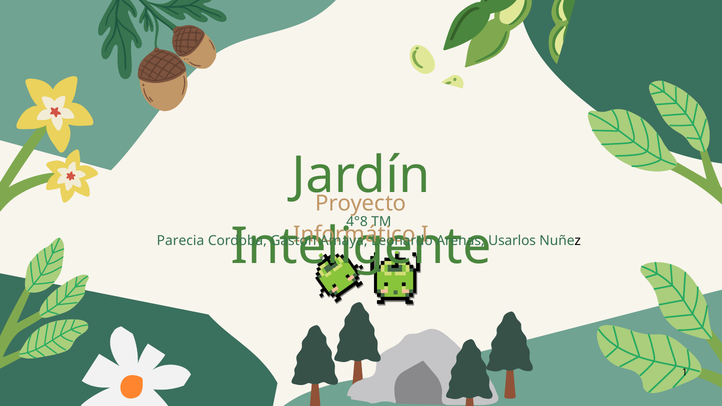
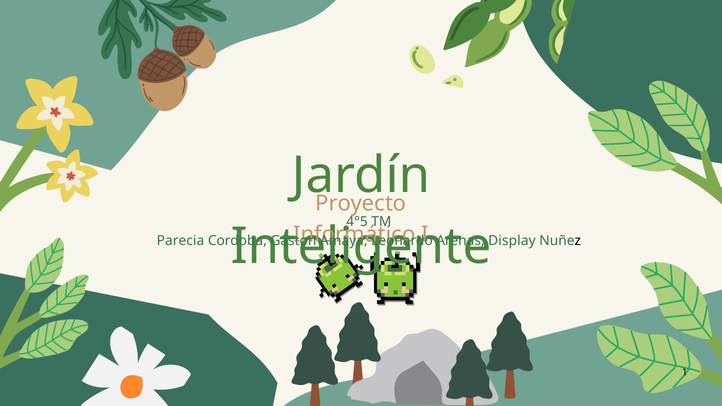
4°8: 4°8 -> 4°5
Usarlos: Usarlos -> Display
